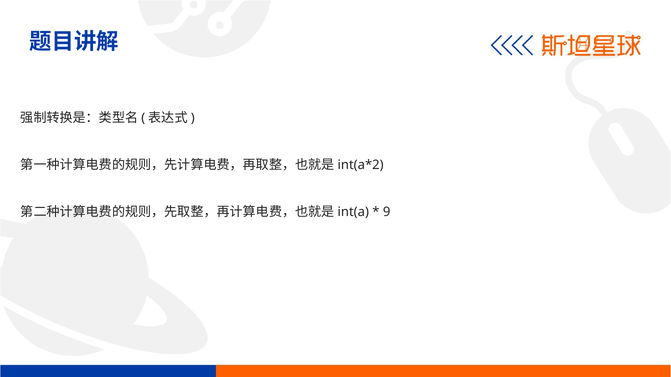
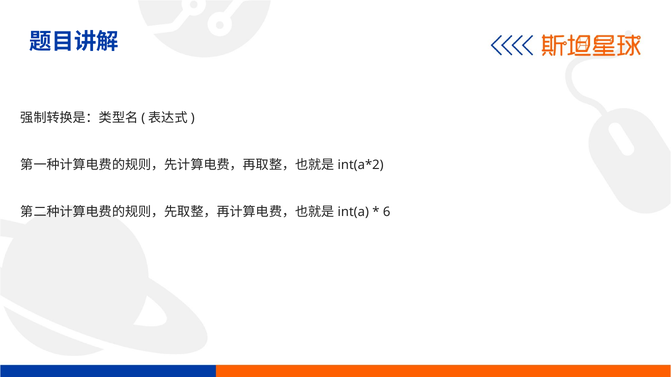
9: 9 -> 6
